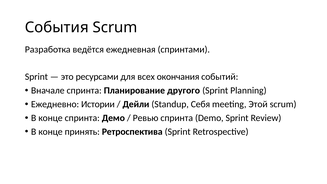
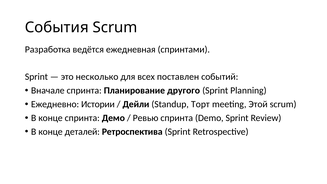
ресурсами: ресурсами -> несколько
окончания: окончания -> поставлен
Себя: Себя -> Торт
принять: принять -> деталей
